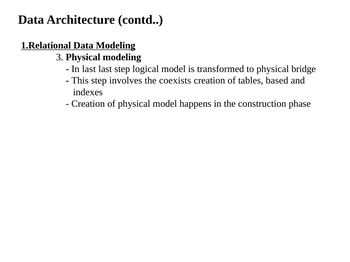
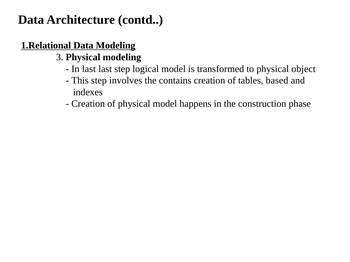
bridge: bridge -> object
coexists: coexists -> contains
